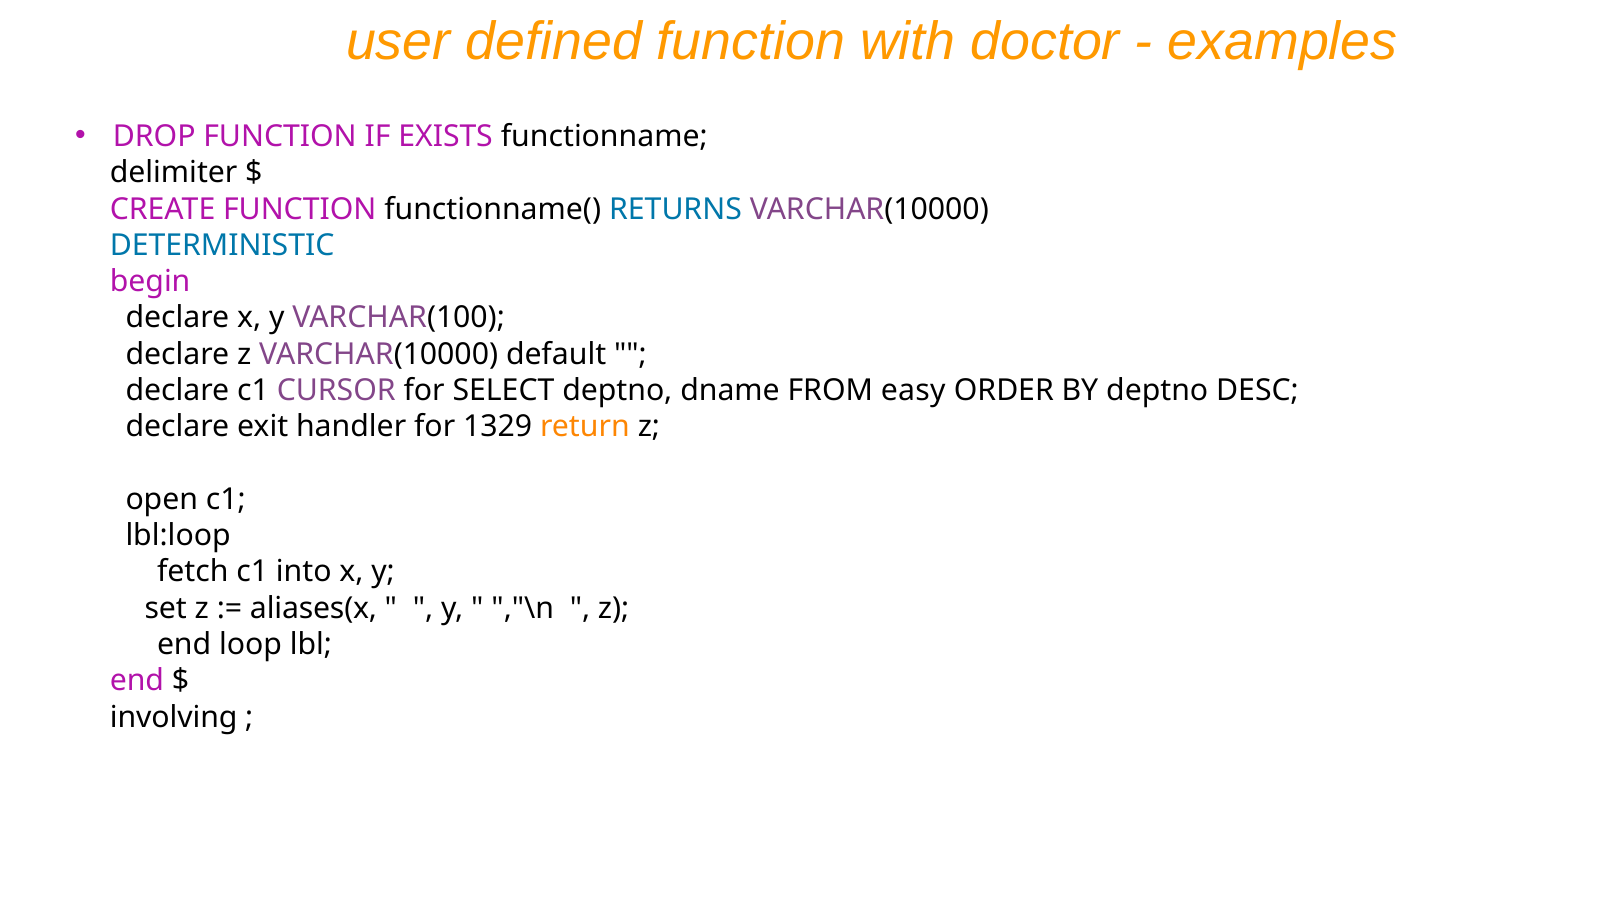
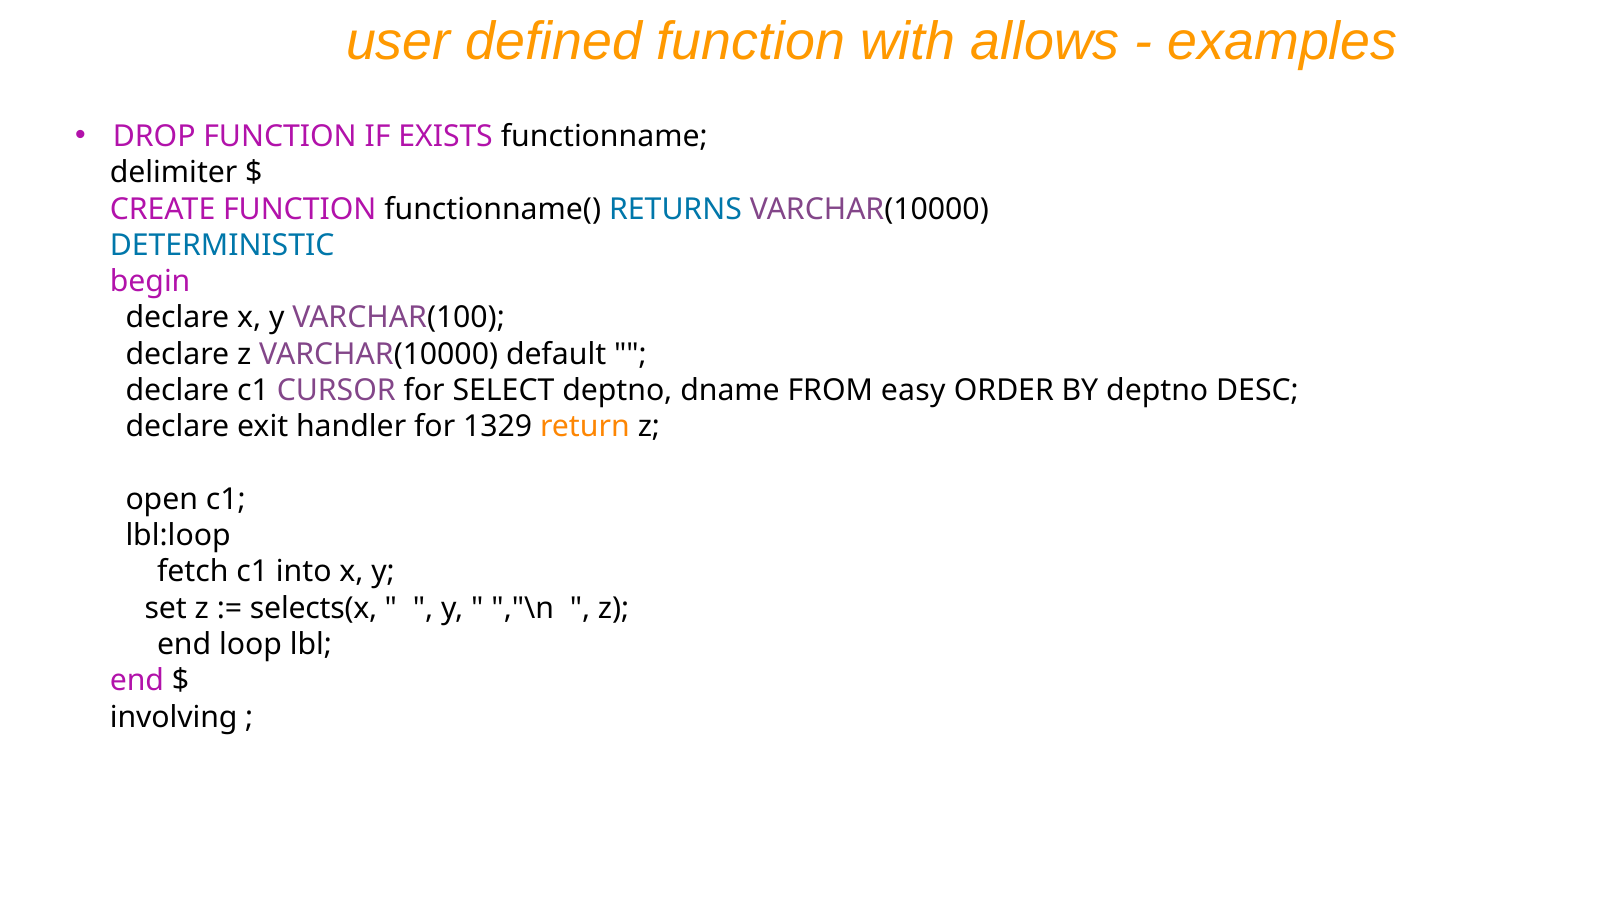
doctor: doctor -> allows
aliases(x: aliases(x -> selects(x
